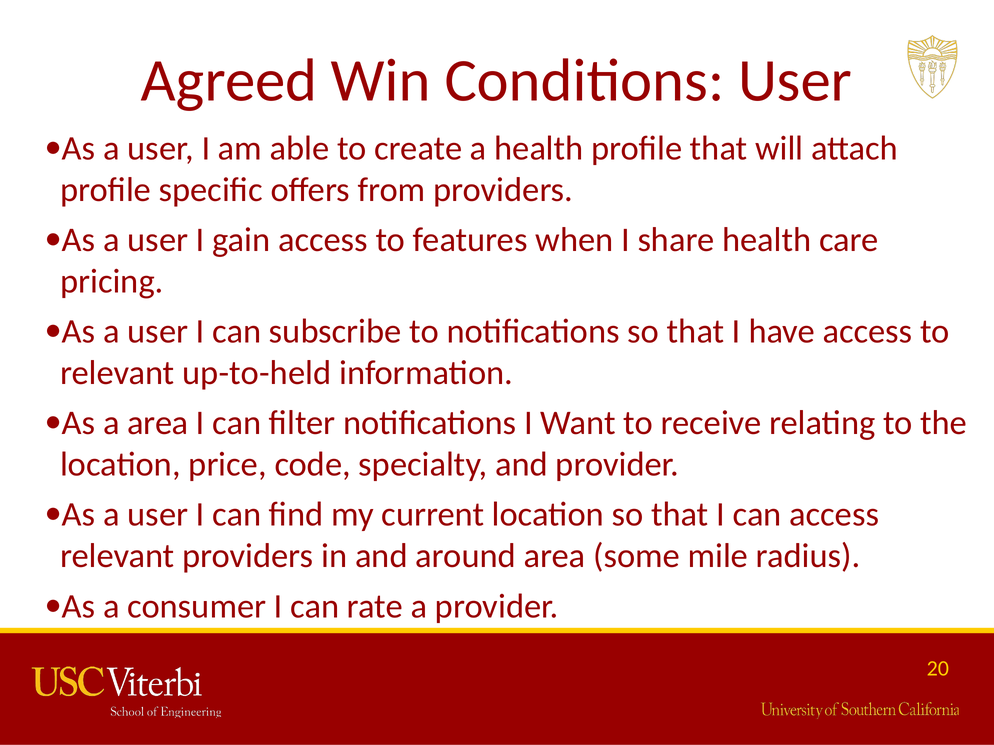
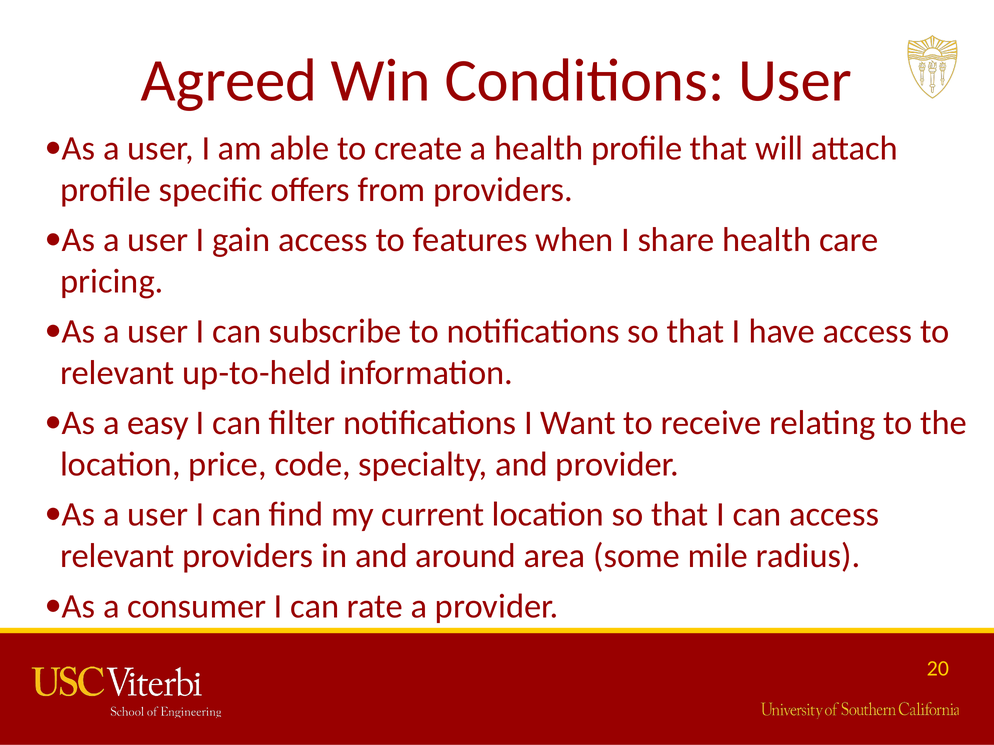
a area: area -> easy
